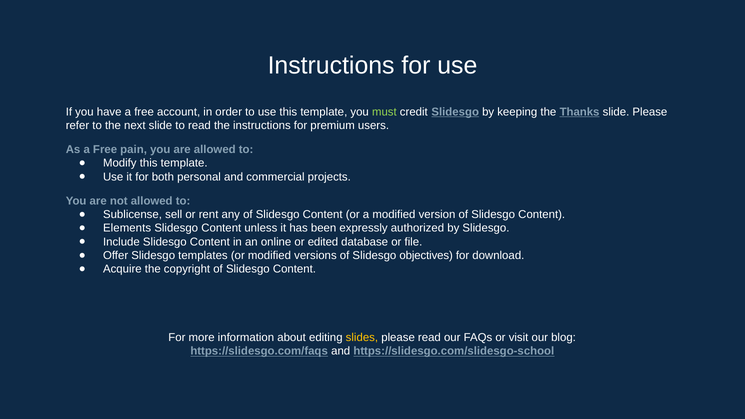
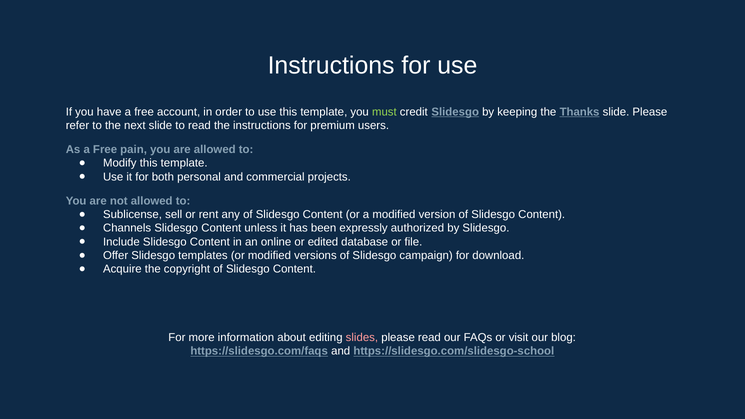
Elements: Elements -> Channels
objectives: objectives -> campaign
slides colour: yellow -> pink
